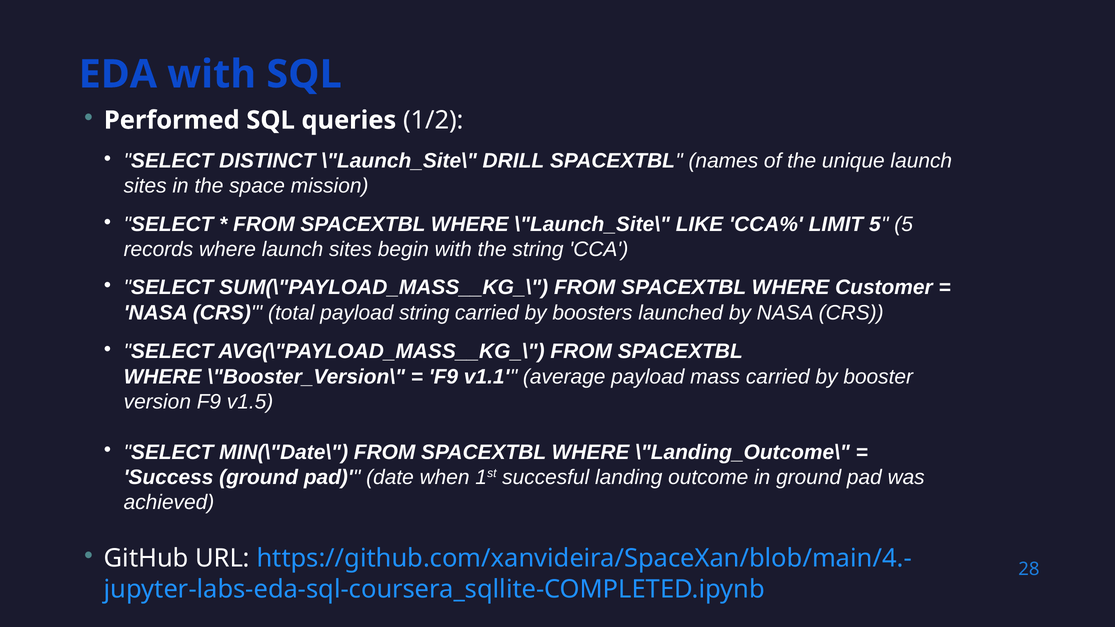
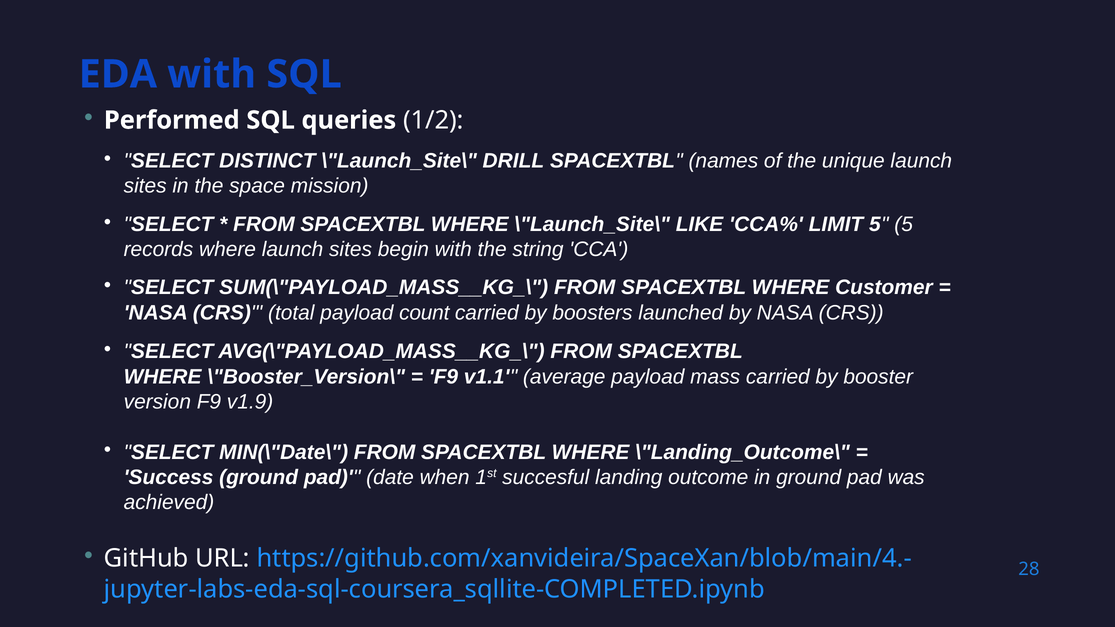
payload string: string -> count
v1.5: v1.5 -> v1.9
